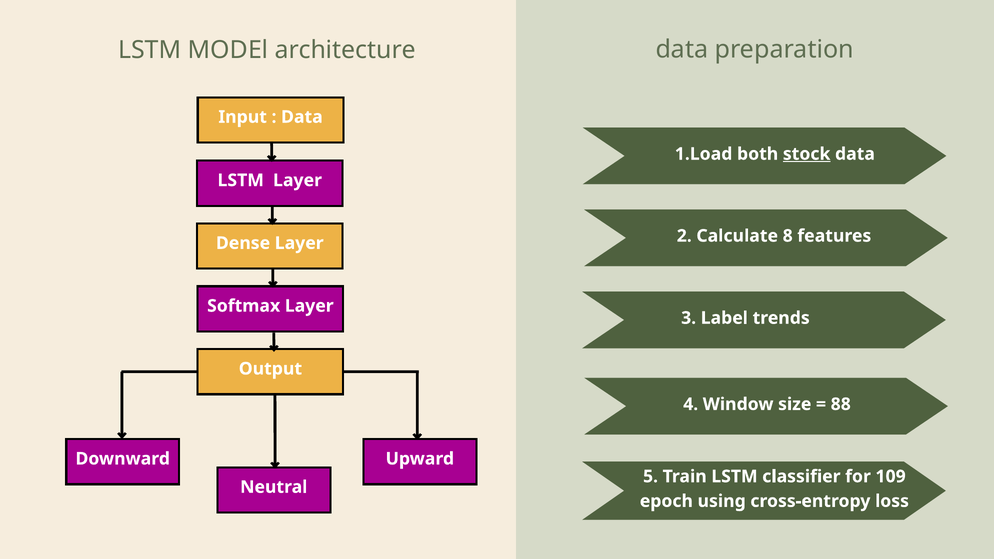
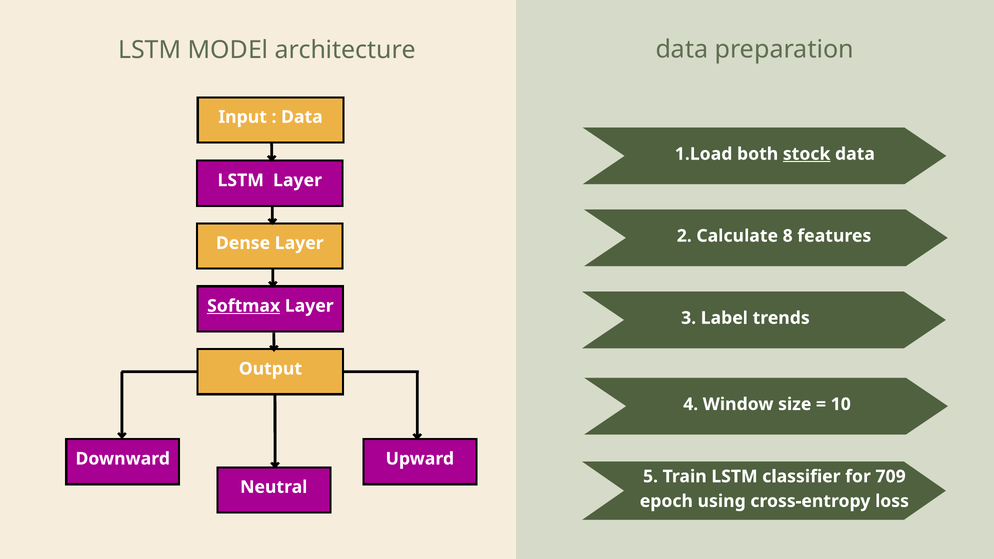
Softmax underline: none -> present
88: 88 -> 10
109: 109 -> 709
